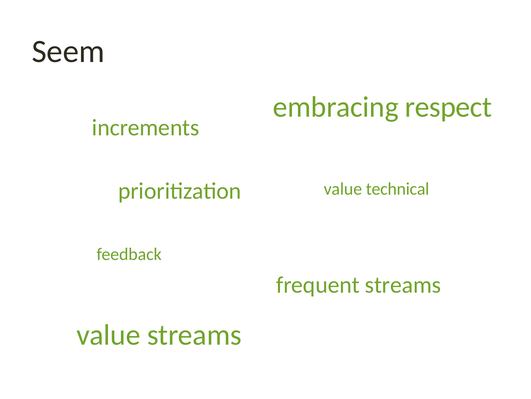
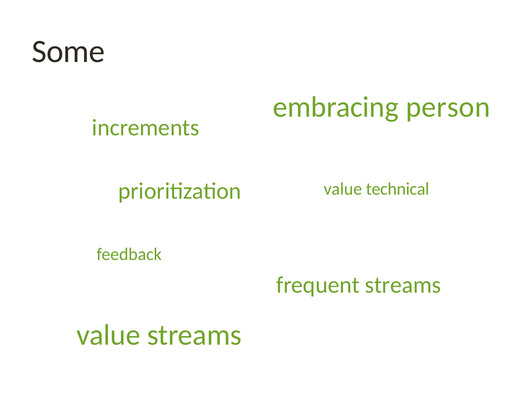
Seem: Seem -> Some
respect: respect -> person
